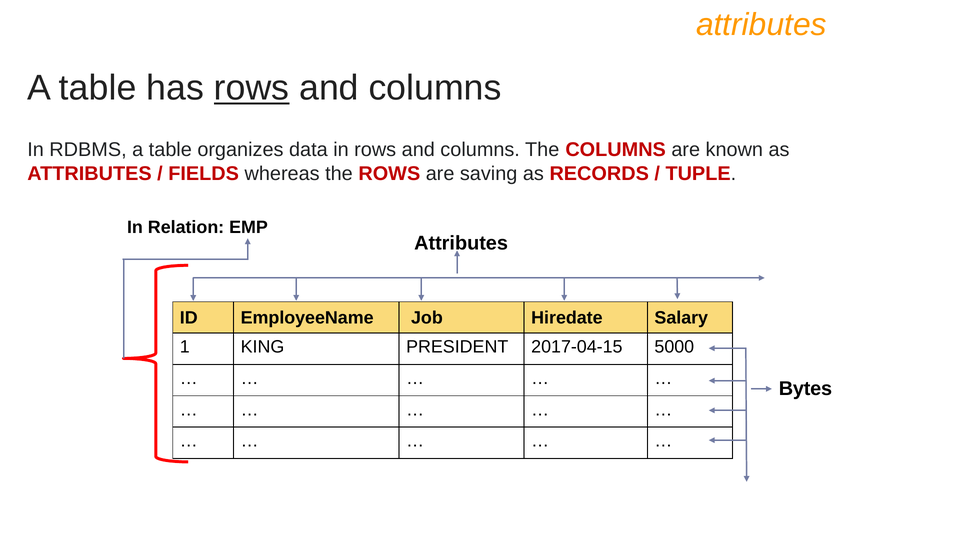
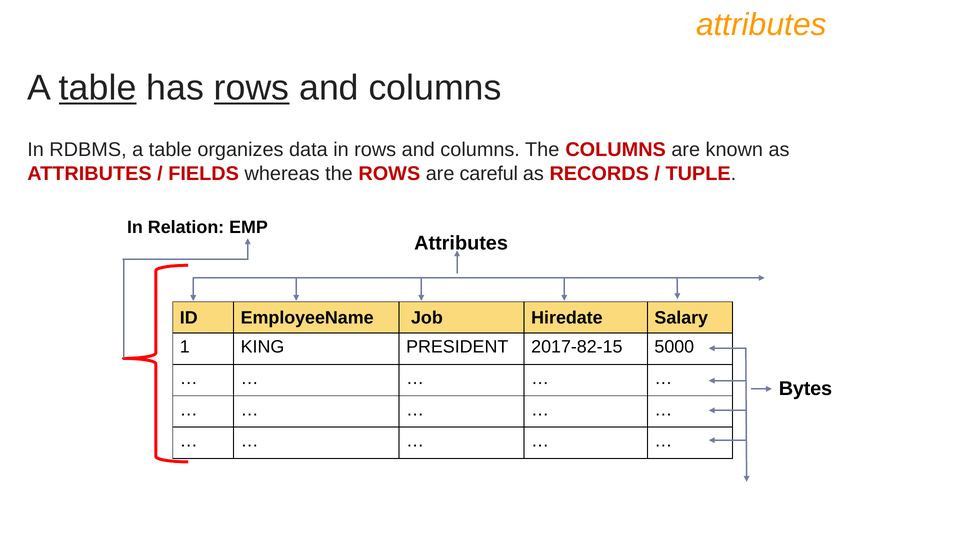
table at (98, 88) underline: none -> present
saving: saving -> careful
2017-04-15: 2017-04-15 -> 2017-82-15
